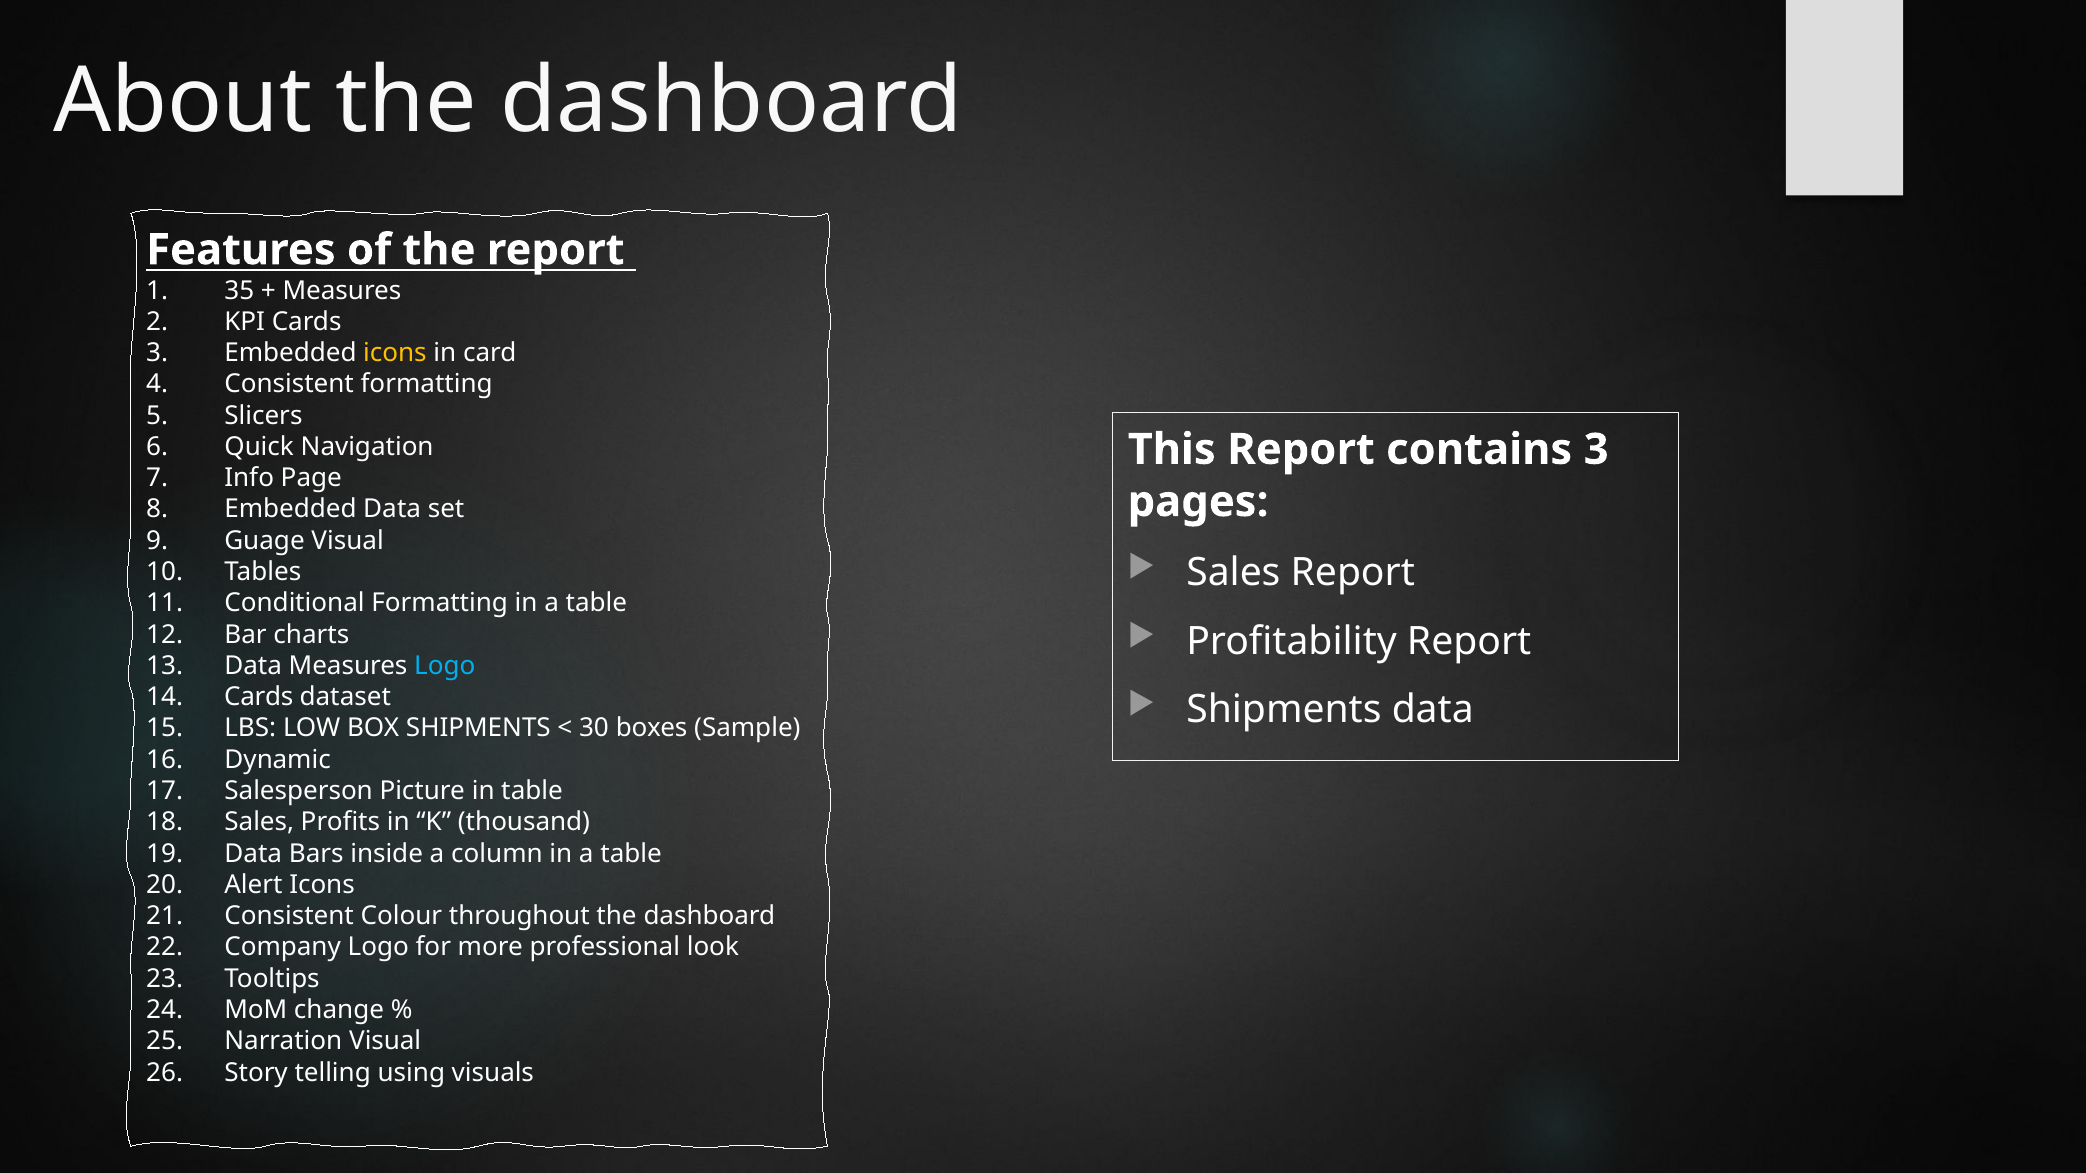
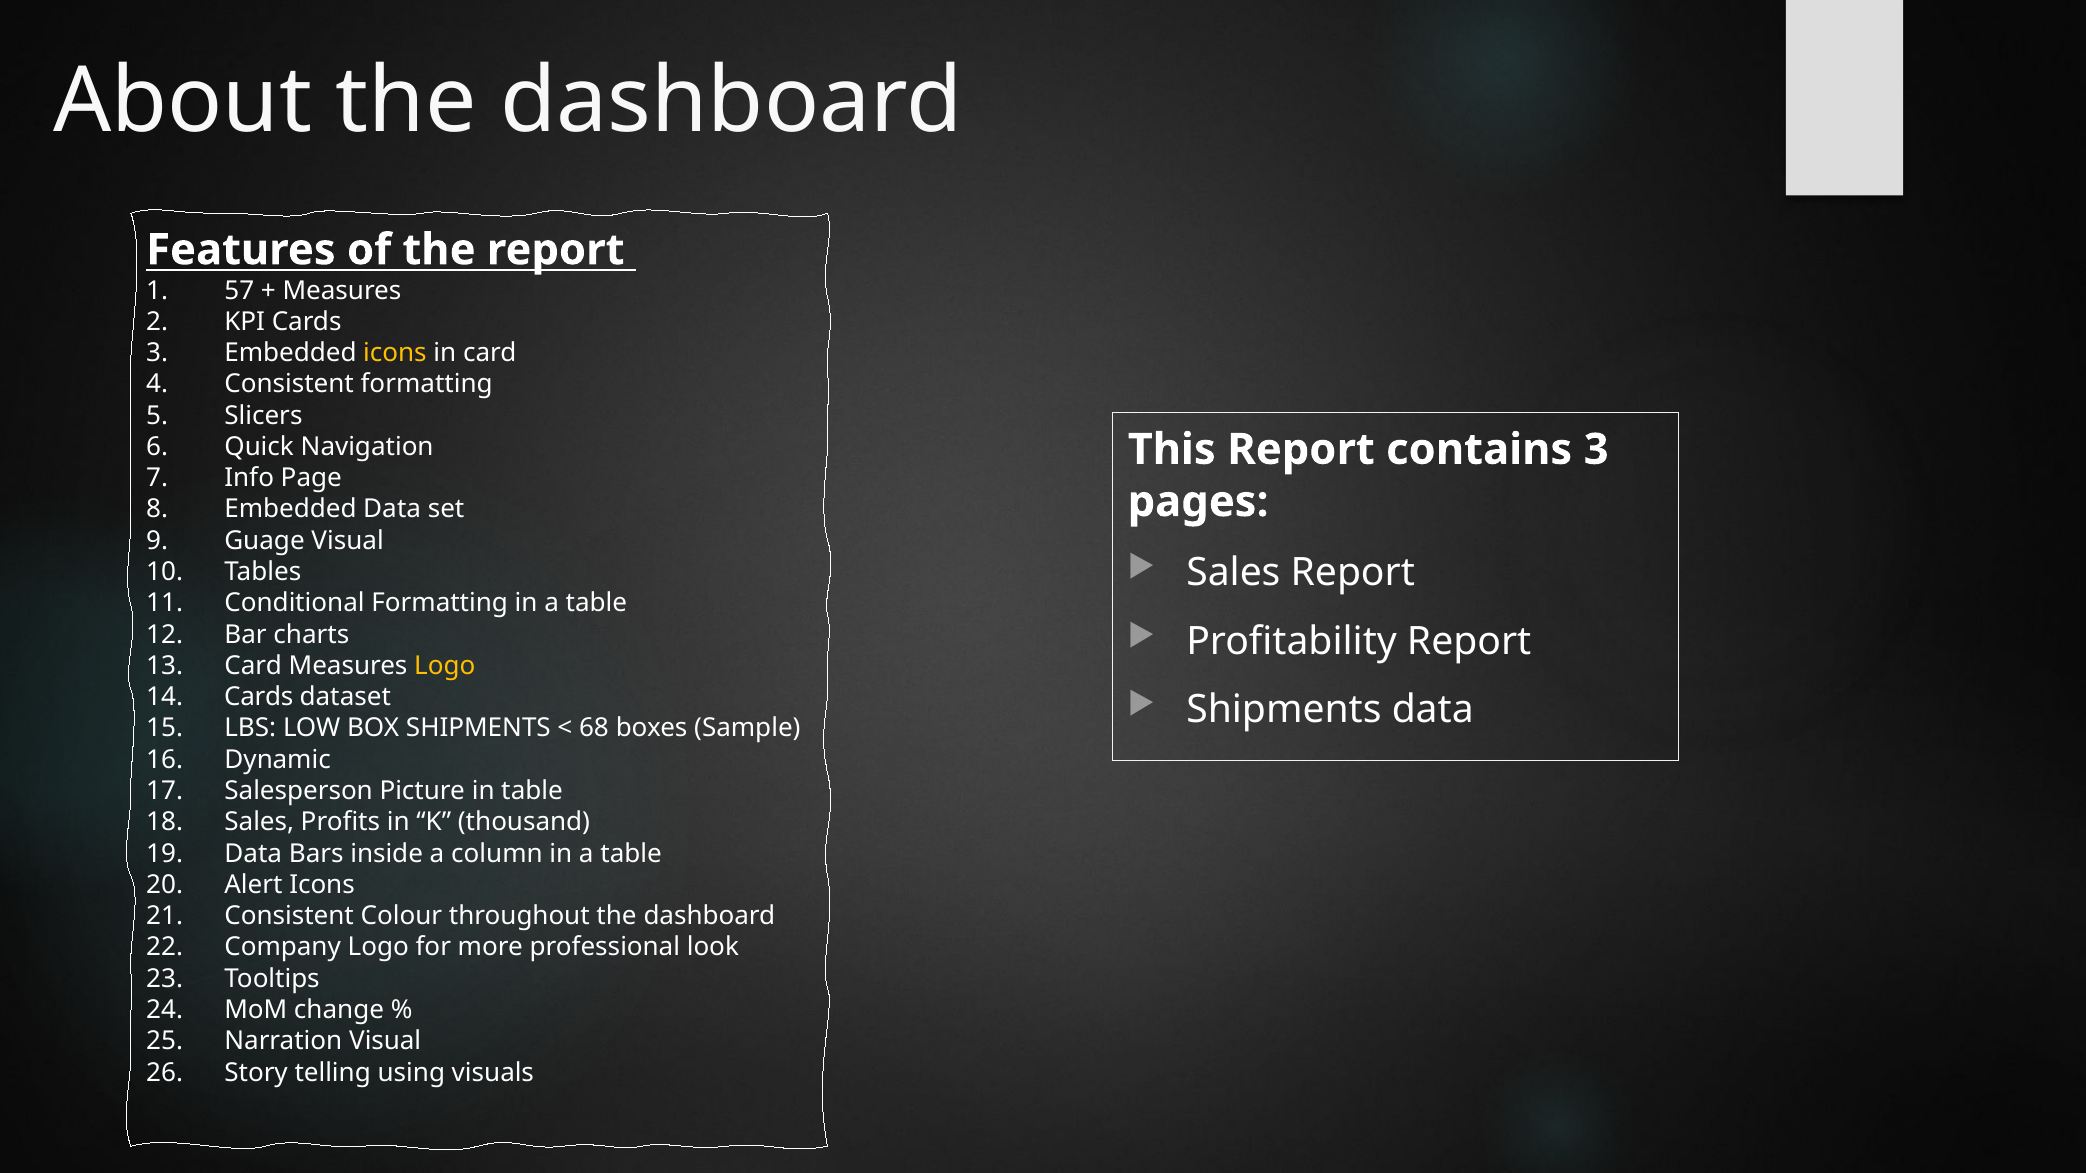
35: 35 -> 57
Data at (253, 666): Data -> Card
Logo at (445, 666) colour: light blue -> yellow
30: 30 -> 68
